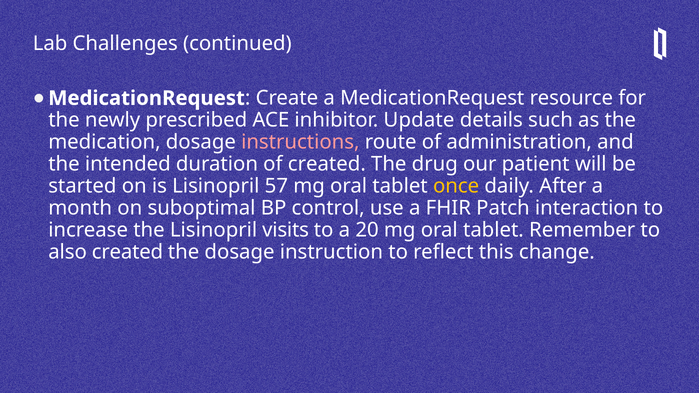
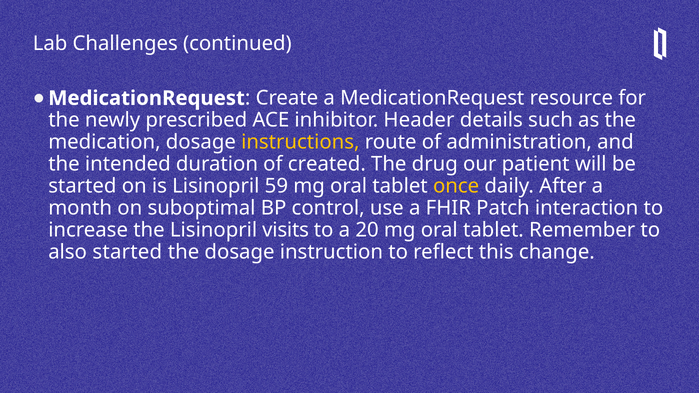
Update: Update -> Header
instructions colour: pink -> yellow
57: 57 -> 59
also created: created -> started
